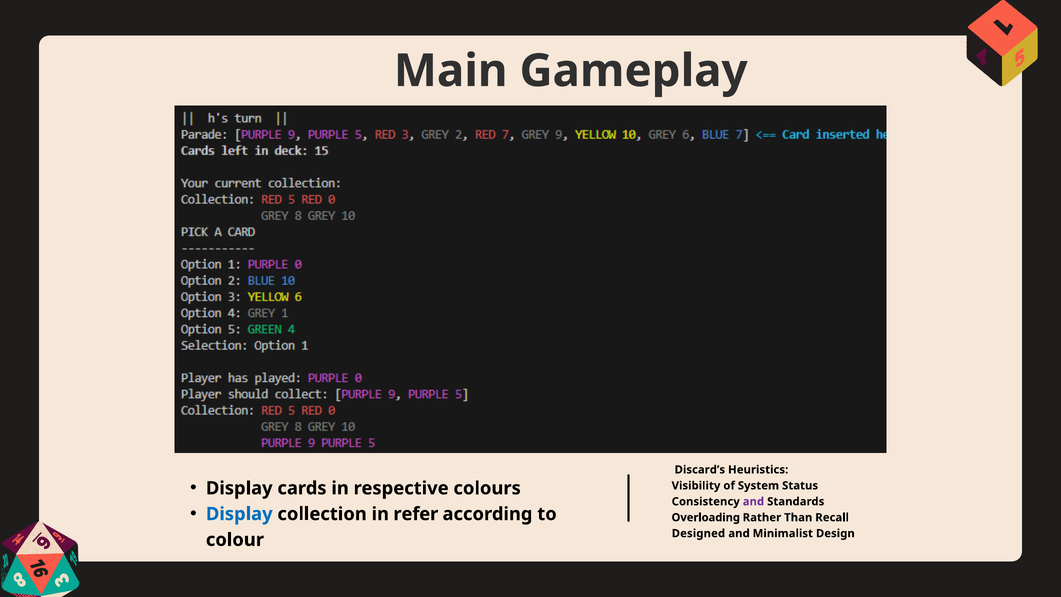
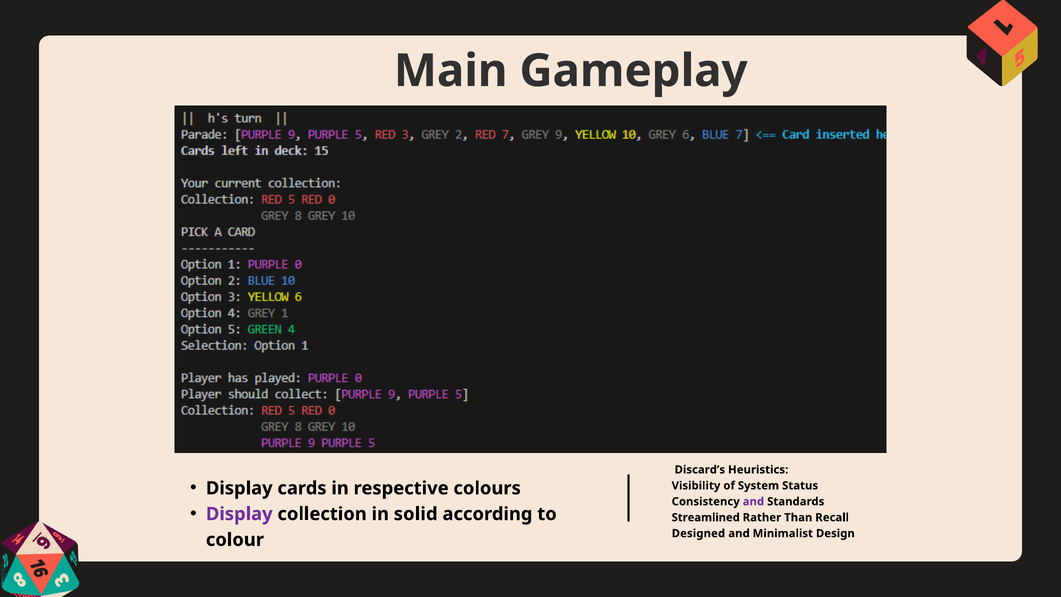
Display at (239, 514) colour: blue -> purple
refer: refer -> solid
Overloading: Overloading -> Streamlined
